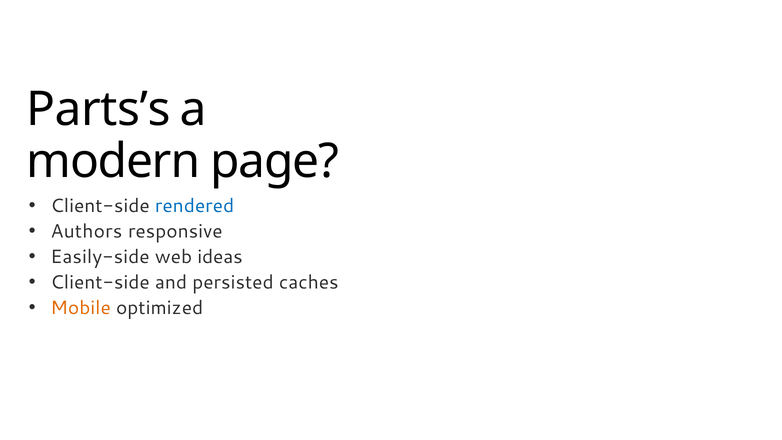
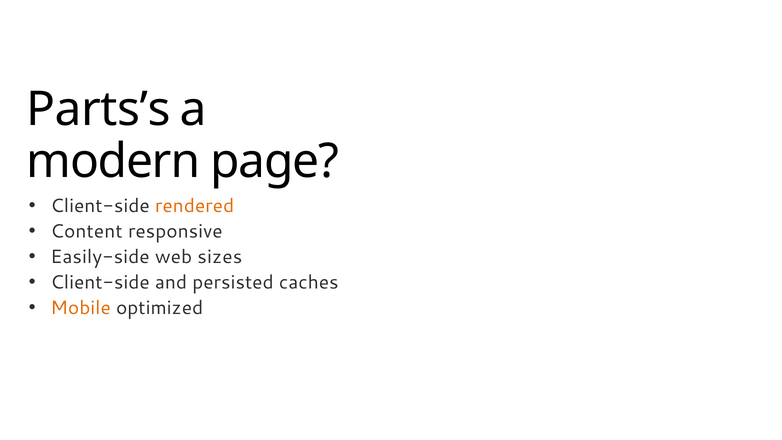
rendered colour: blue -> orange
Authors: Authors -> Content
ideas: ideas -> sizes
